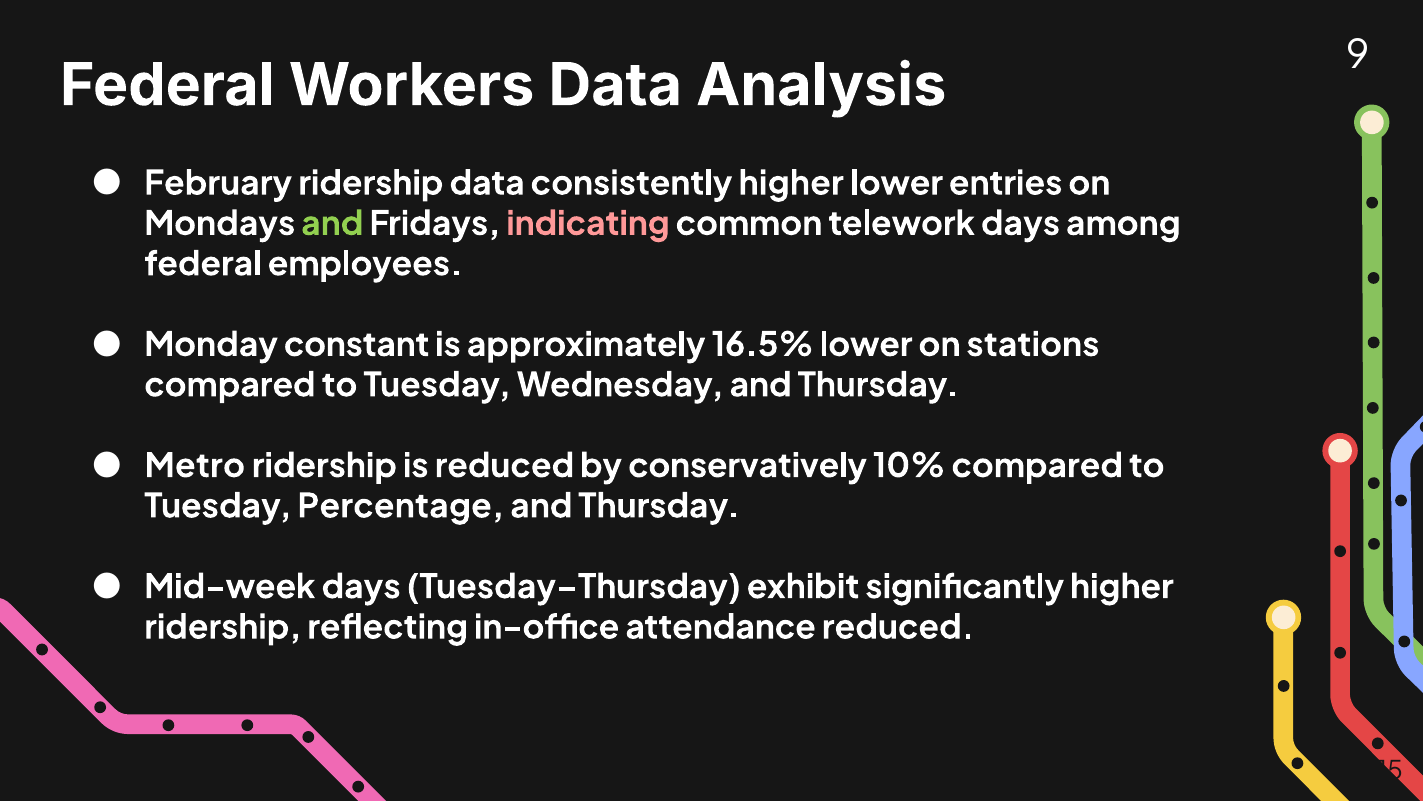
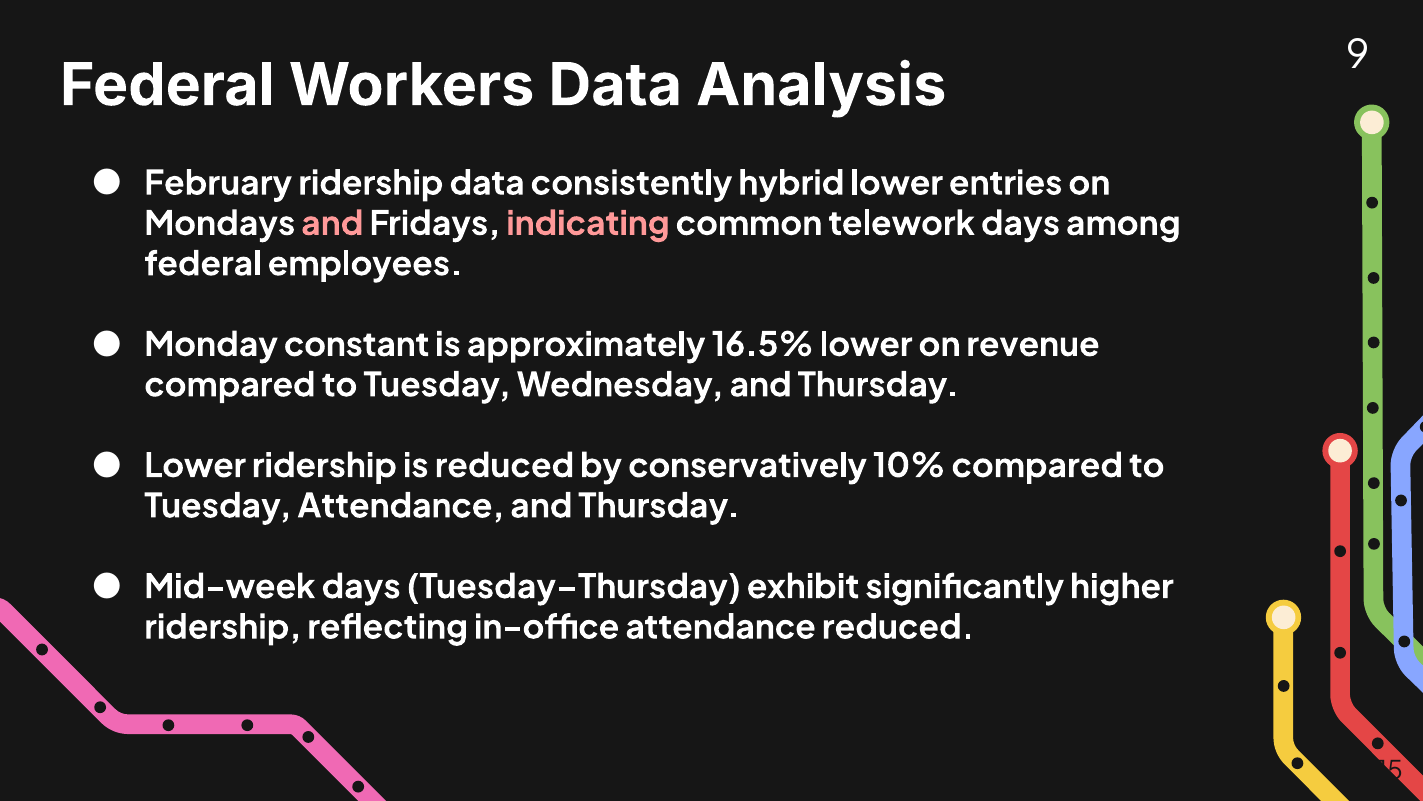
consistently higher: higher -> hybrid
and at (332, 224) colour: light green -> pink
stations: stations -> revenue
Metro at (195, 466): Metro -> Lower
Tuesday Percentage: Percentage -> Attendance
